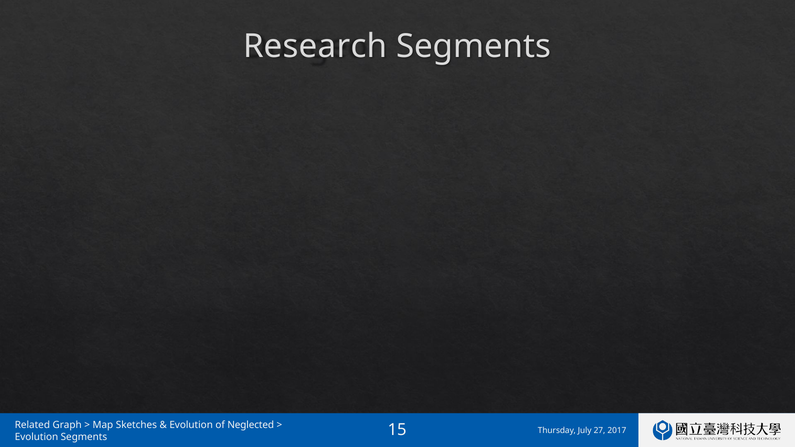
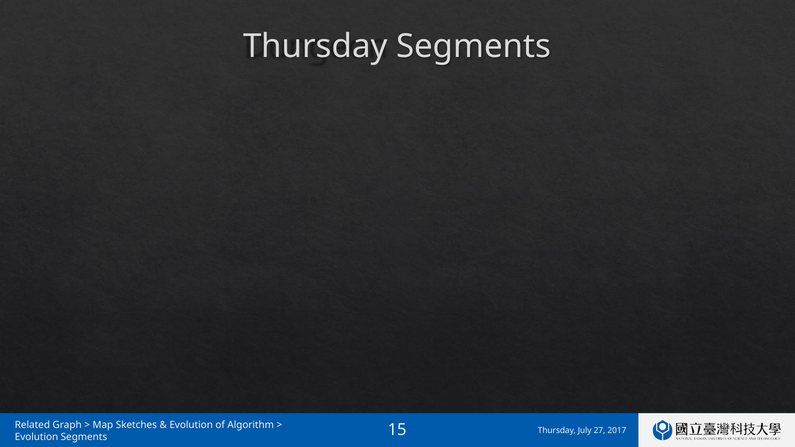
Research at (315, 46): Research -> Thursday
Neglected: Neglected -> Algorithm
